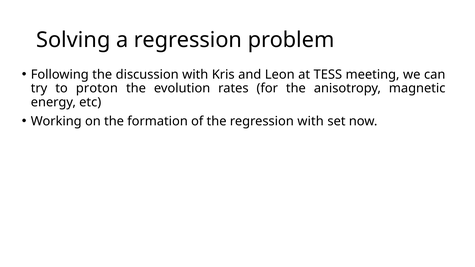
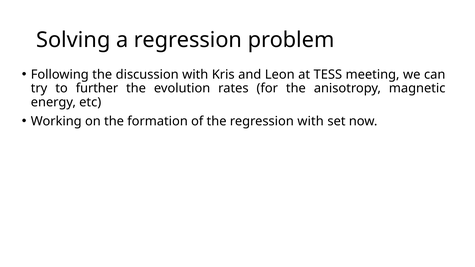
proton: proton -> further
